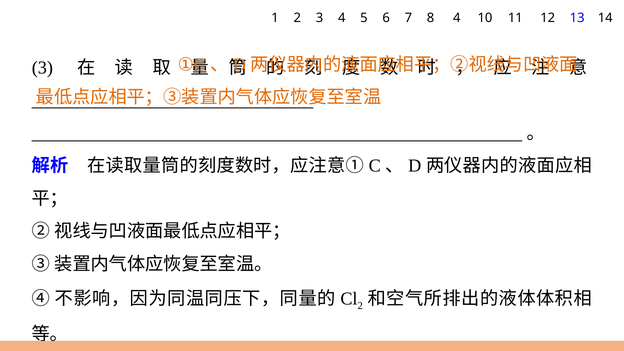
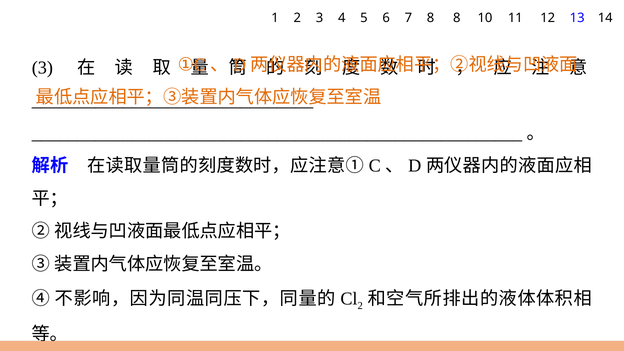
8 4: 4 -> 8
